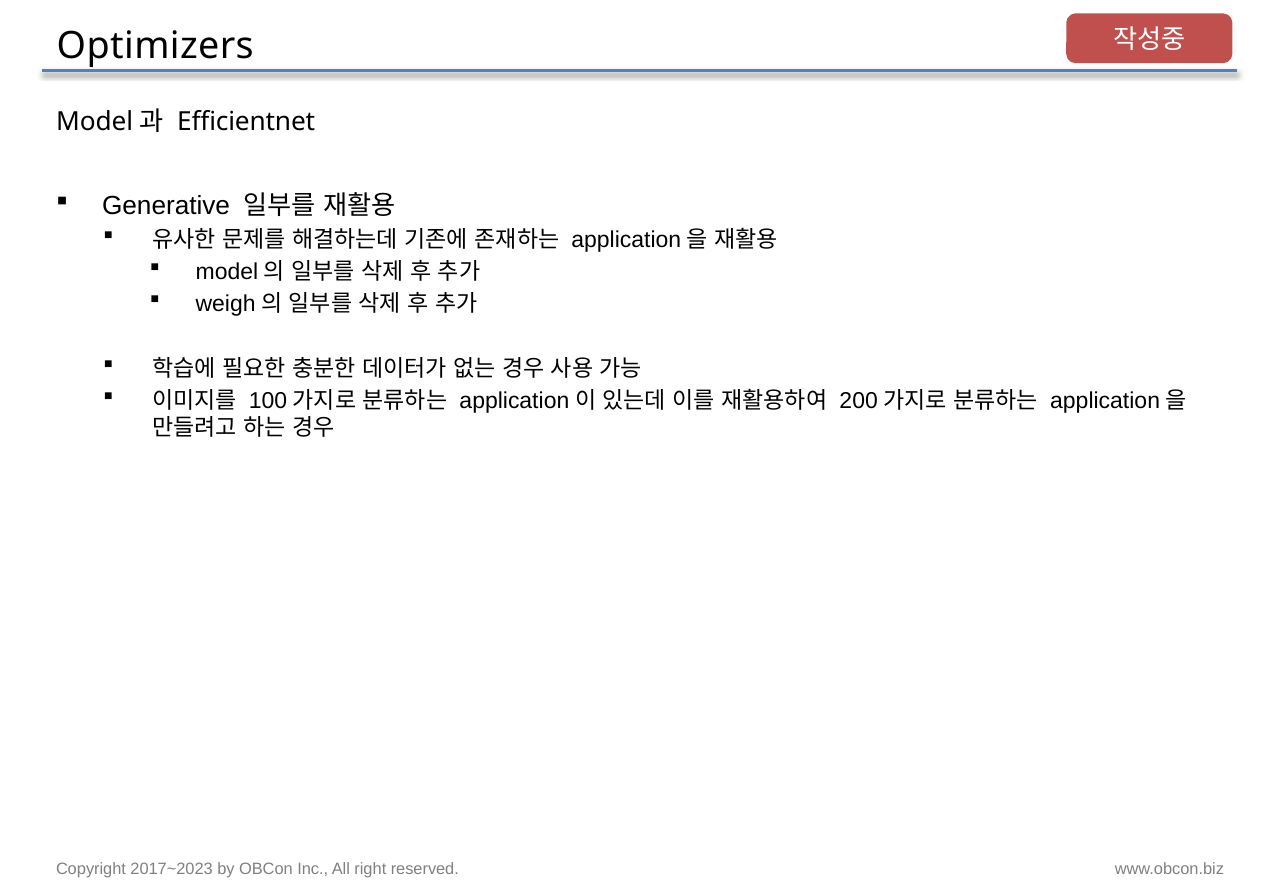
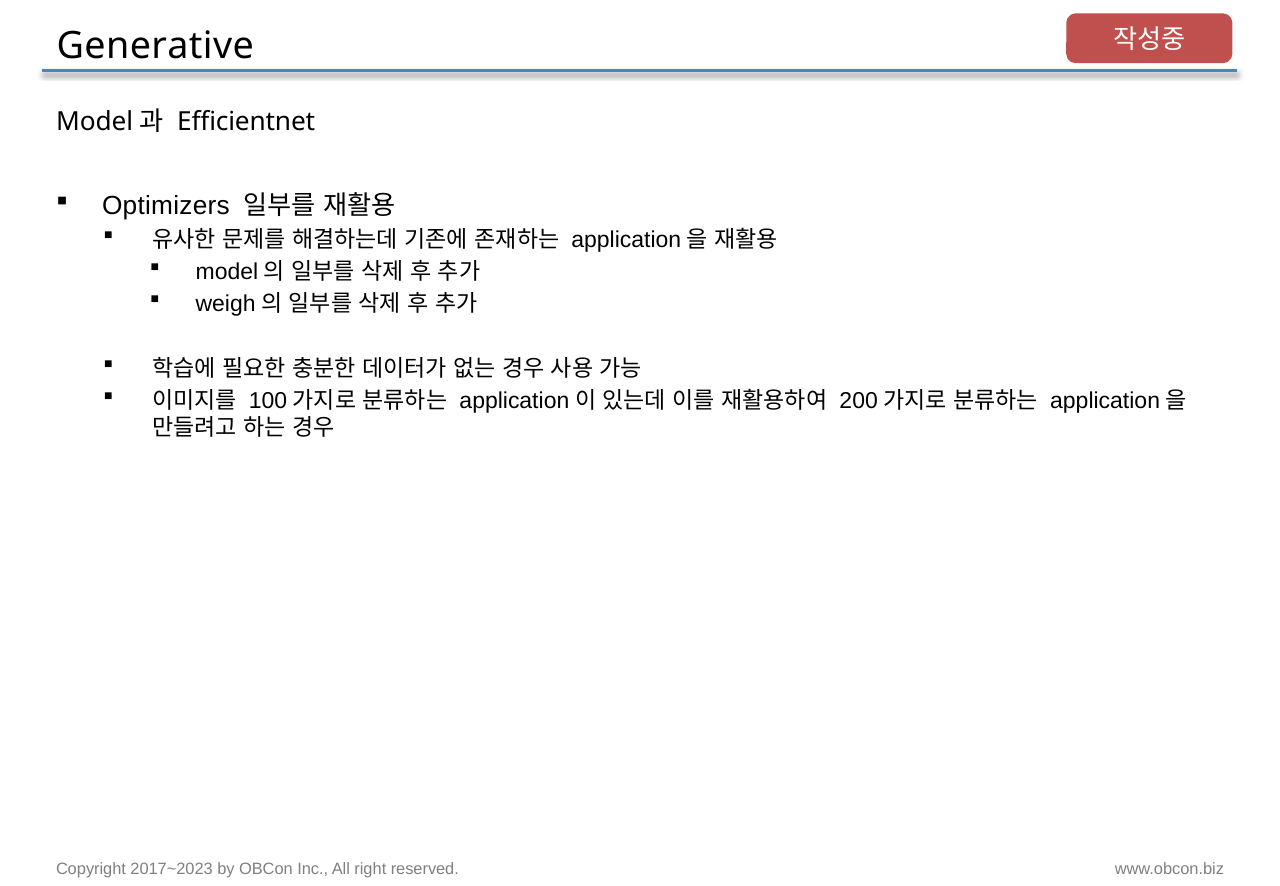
Optimizers: Optimizers -> Generative
Generative: Generative -> Optimizers
